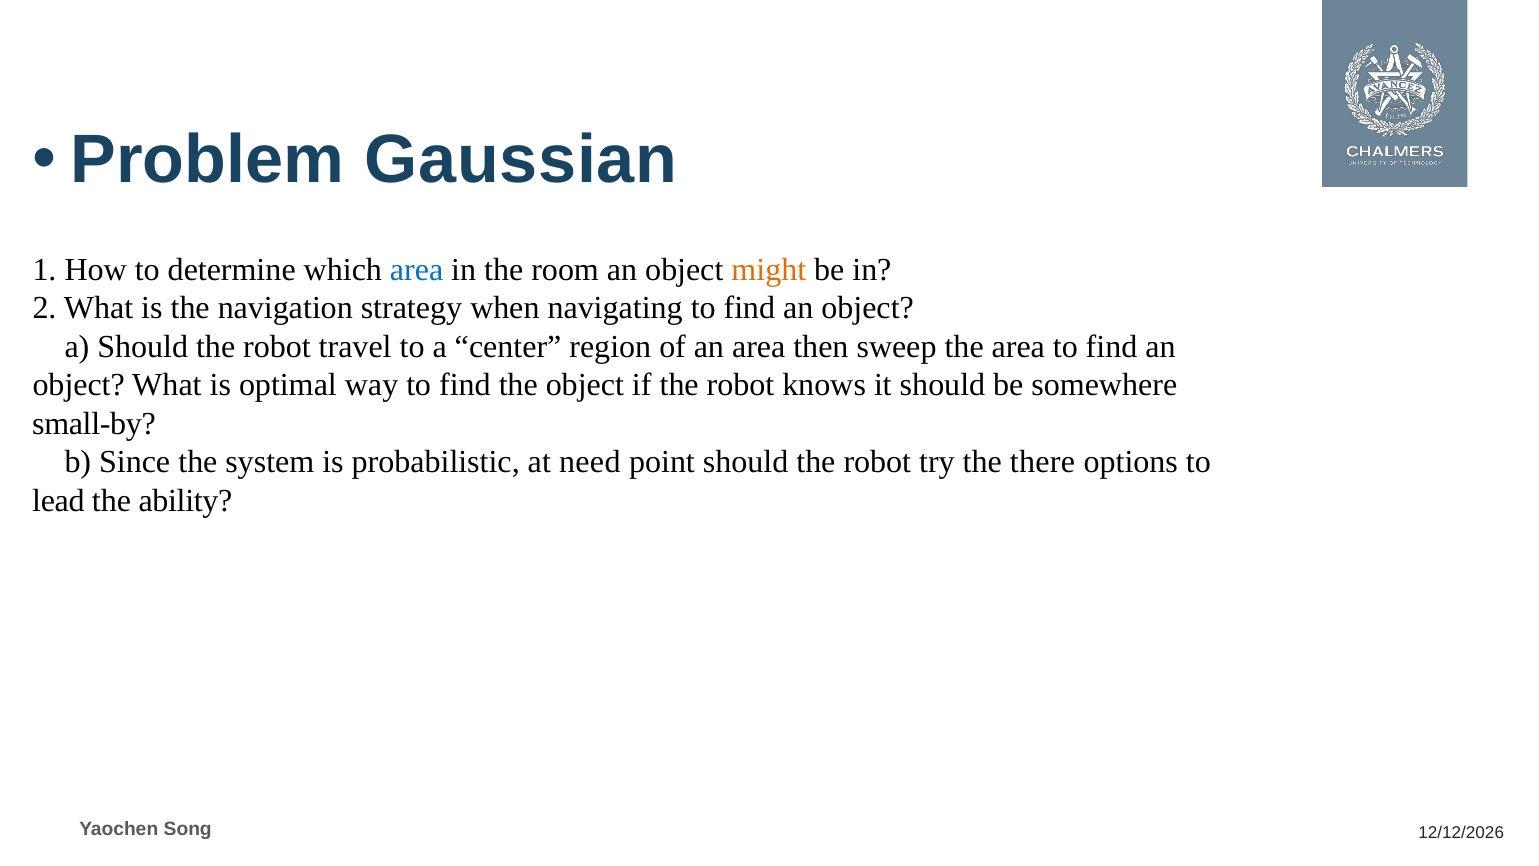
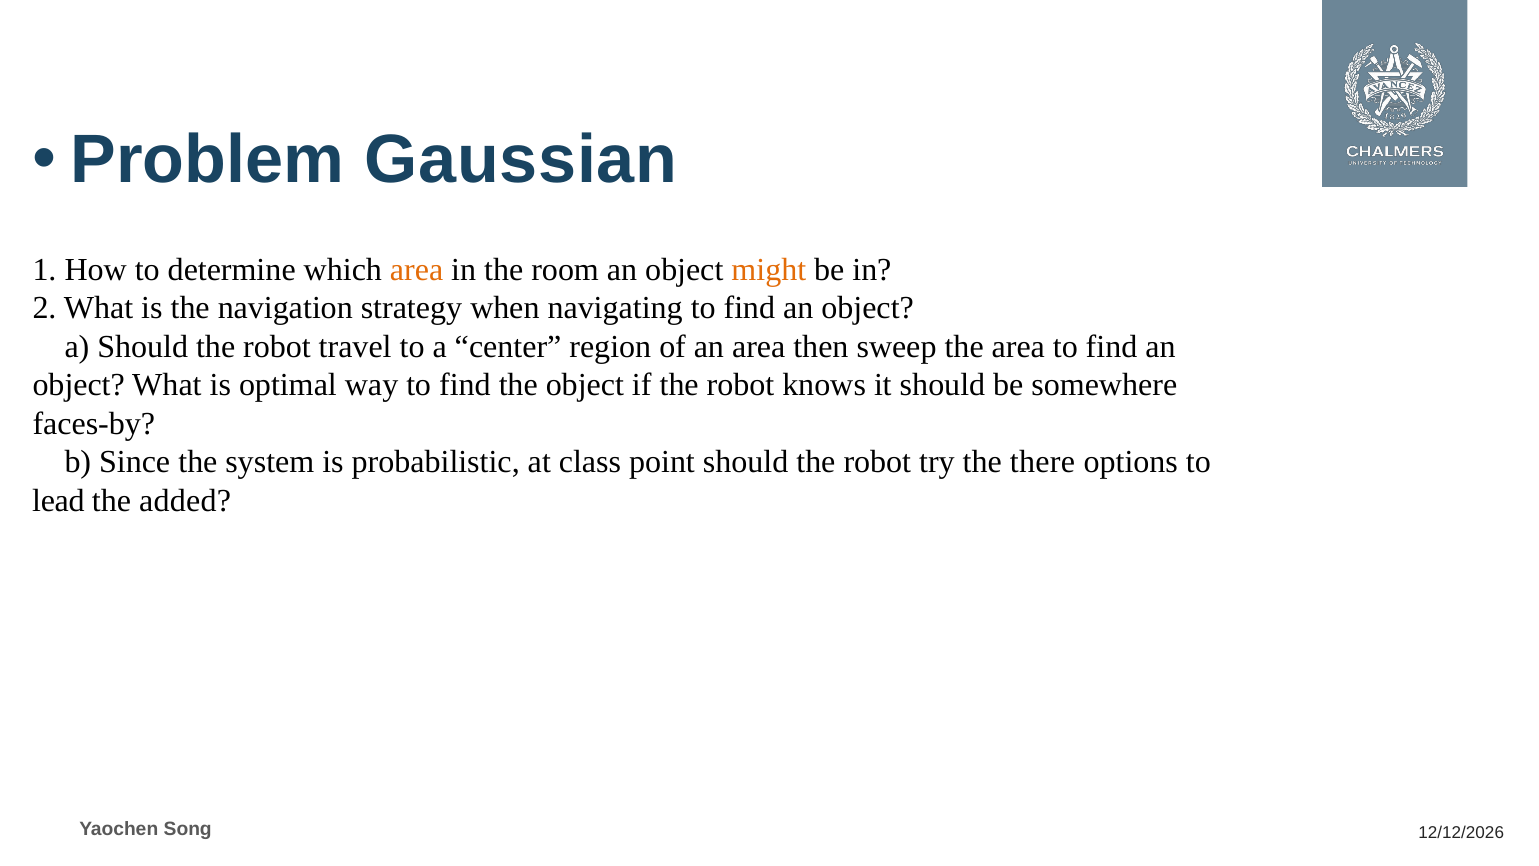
area at (417, 270) colour: blue -> orange
small-by: small-by -> faces-by
need: need -> class
ability: ability -> added
